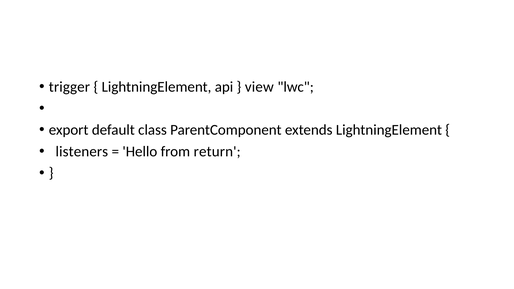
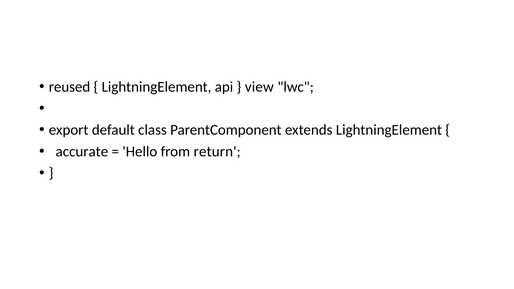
trigger: trigger -> reused
listeners: listeners -> accurate
